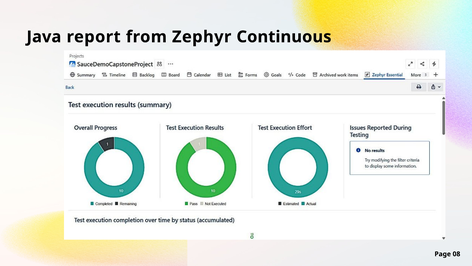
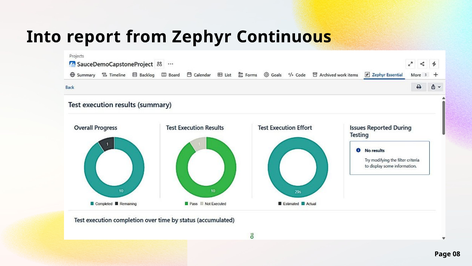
Java: Java -> Into
